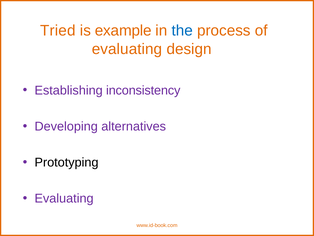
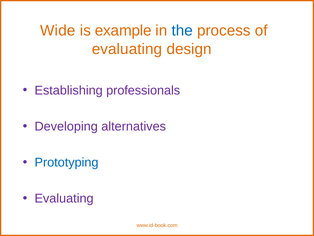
Tried: Tried -> Wide
inconsistency: inconsistency -> professionals
Prototyping colour: black -> blue
